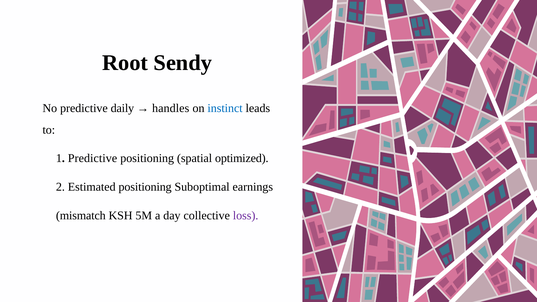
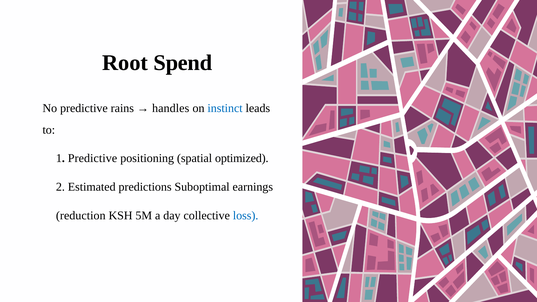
Sendy: Sendy -> Spend
daily: daily -> rains
Estimated positioning: positioning -> predictions
mismatch: mismatch -> reduction
loss colour: purple -> blue
